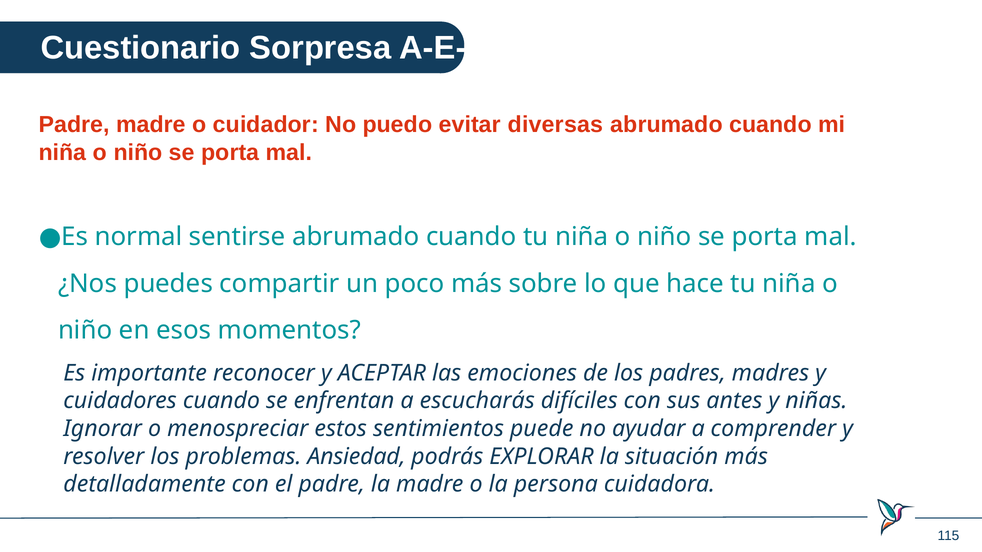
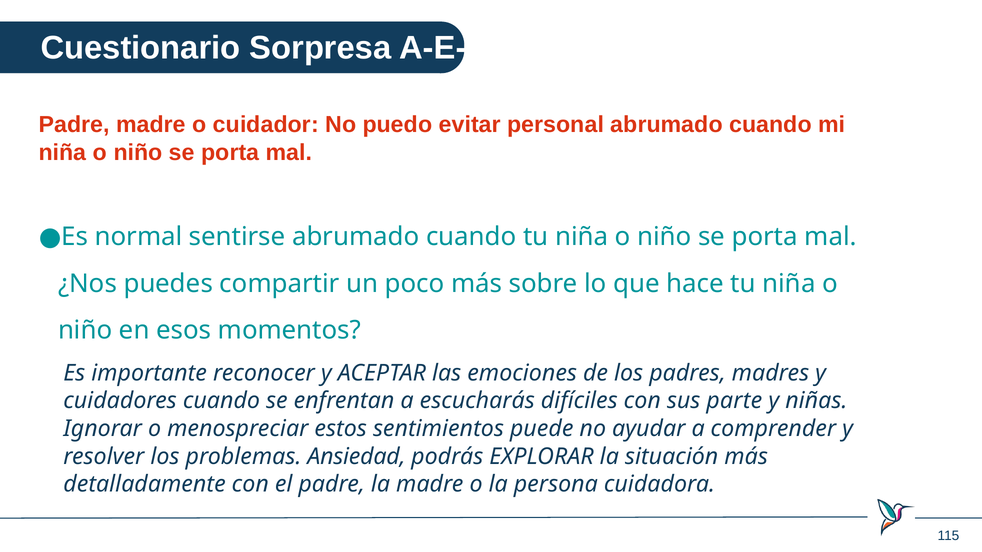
diversas: diversas -> personal
antes: antes -> parte
